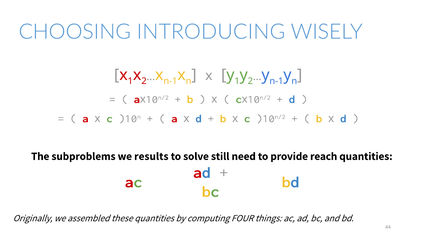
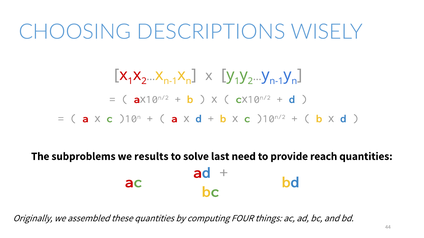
INTRODUCING: INTRODUCING -> DESCRIPTIONS
still: still -> last
